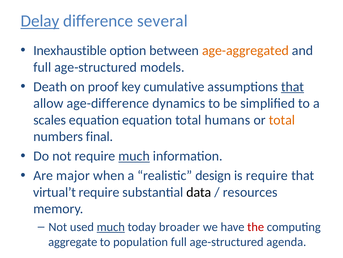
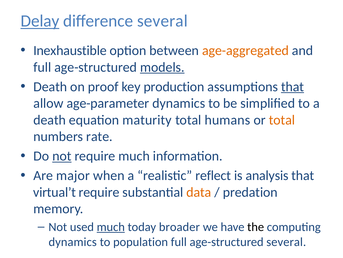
models underline: none -> present
cumulative: cumulative -> production
age-difference: age-difference -> age-parameter
scales at (50, 120): scales -> death
equation equation: equation -> maturity
final: final -> rate
not at (62, 156) underline: none -> present
much at (134, 156) underline: present -> none
design: design -> reflect
is require: require -> analysis
data colour: black -> orange
resources: resources -> predation
the colour: red -> black
aggregate at (73, 241): aggregate -> dynamics
age-structured agenda: agenda -> several
